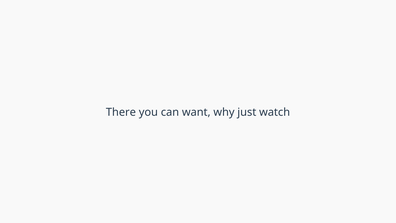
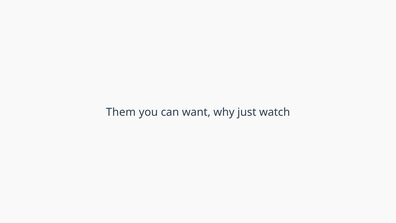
There: There -> Them
